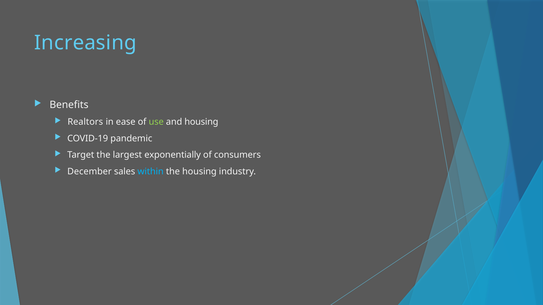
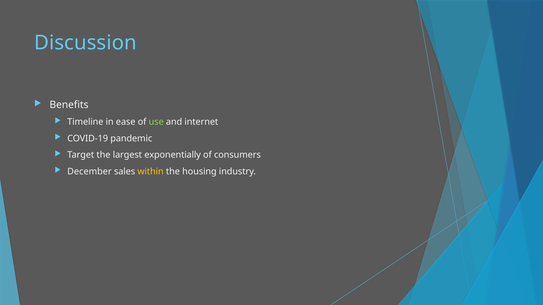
Increasing: Increasing -> Discussion
Realtors: Realtors -> Timeline
and housing: housing -> internet
within colour: light blue -> yellow
